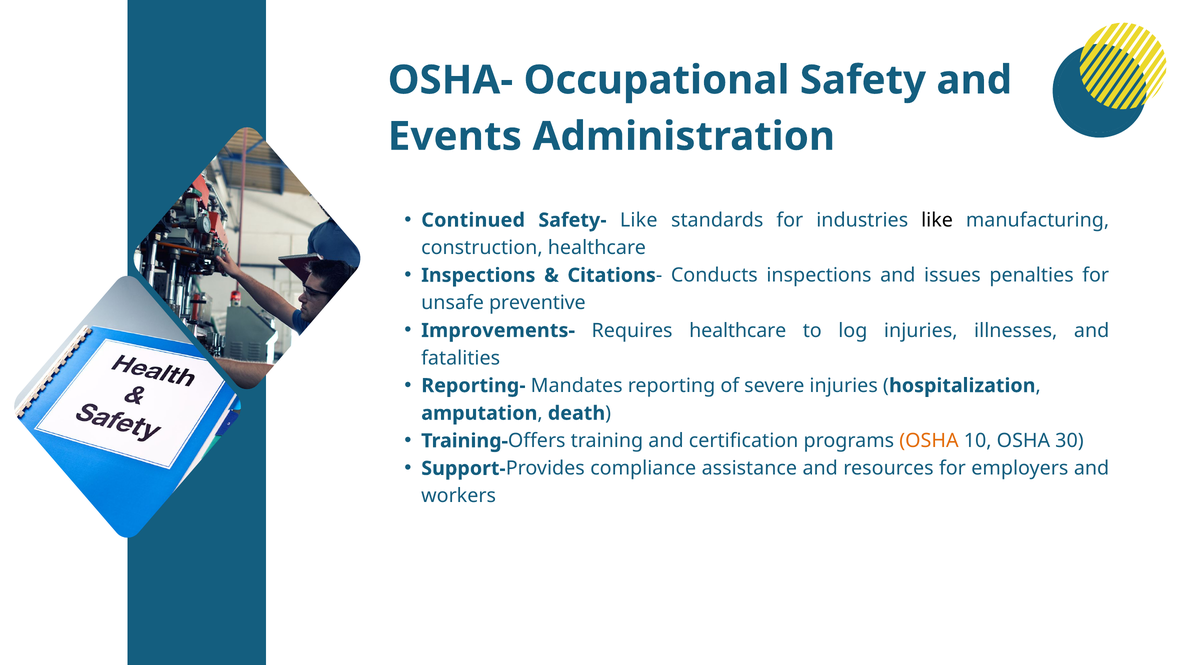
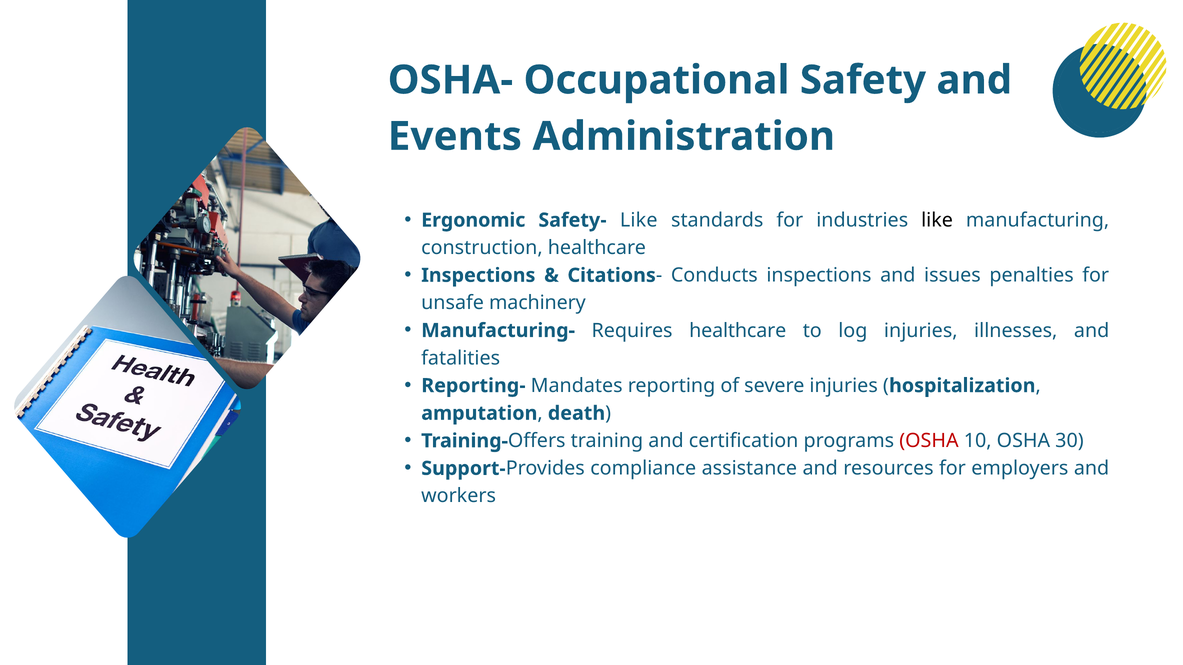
Continued: Continued -> Ergonomic
preventive: preventive -> machinery
Improvements-: Improvements- -> Manufacturing-
OSHA at (929, 441) colour: orange -> red
